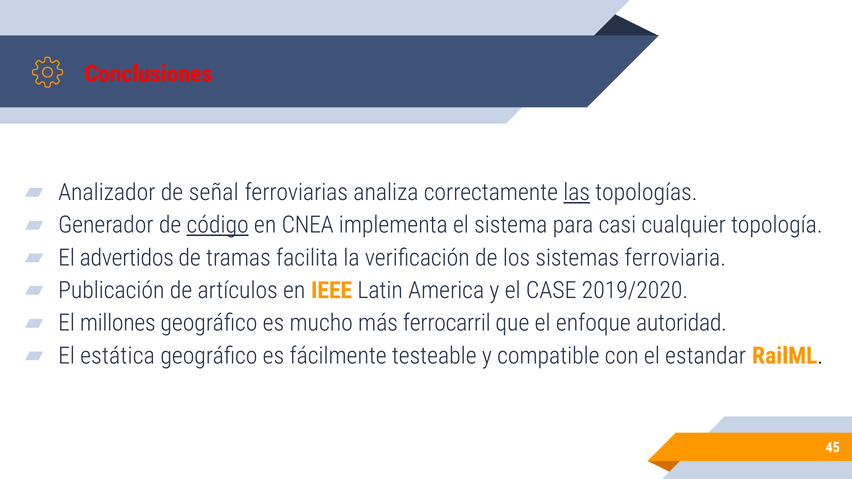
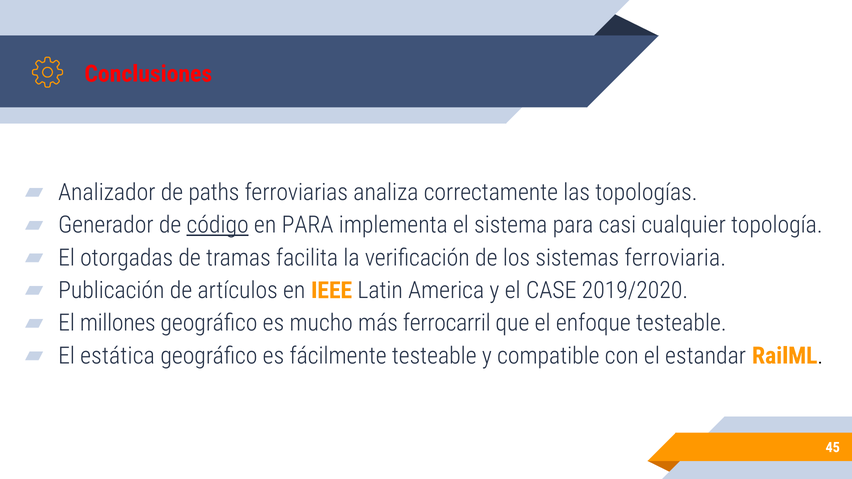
señal: señal -> paths
las underline: present -> none
en CNEA: CNEA -> PARA
advertidos: advertidos -> otorgadas
enfoque autoridad: autoridad -> testeable
